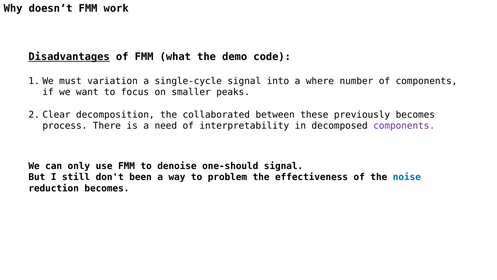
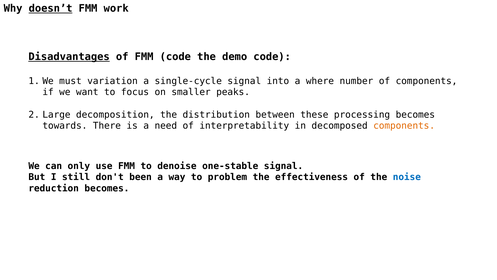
doesn’t underline: none -> present
FMM what: what -> code
Clear: Clear -> Large
collaborated: collaborated -> distribution
previously: previously -> processing
process: process -> towards
components at (404, 126) colour: purple -> orange
one-should: one-should -> one-stable
